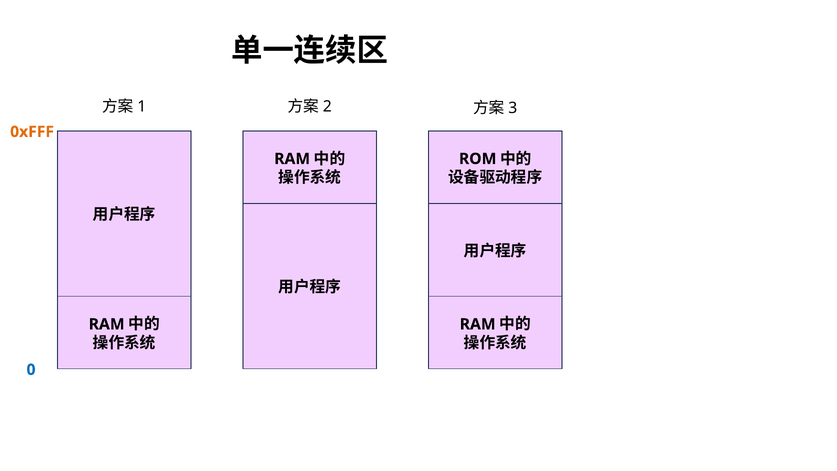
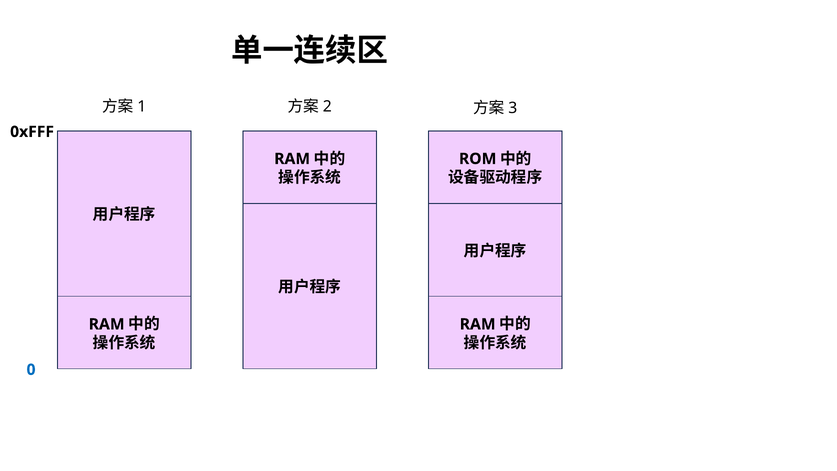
0xFFF colour: orange -> black
